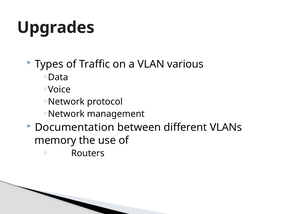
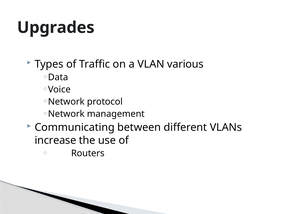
Documentation: Documentation -> Communicating
memory: memory -> increase
